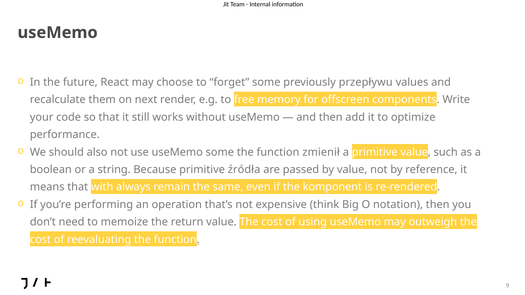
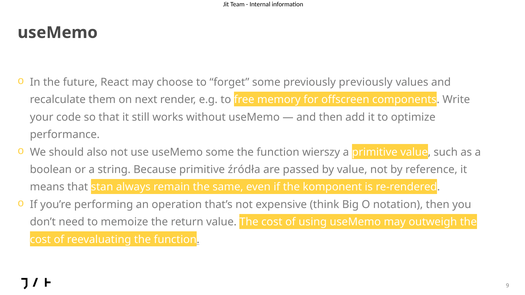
previously przepływu: przepływu -> previously
zmienił: zmienił -> wierszy
with: with -> stan
